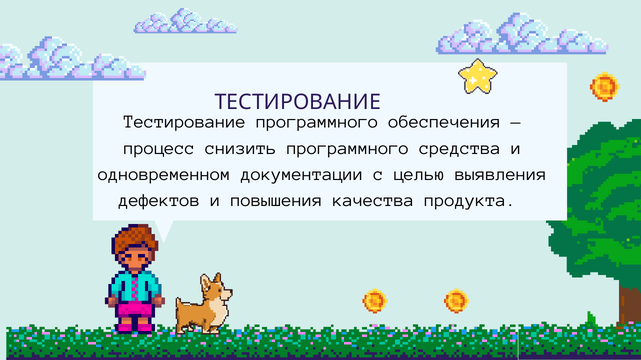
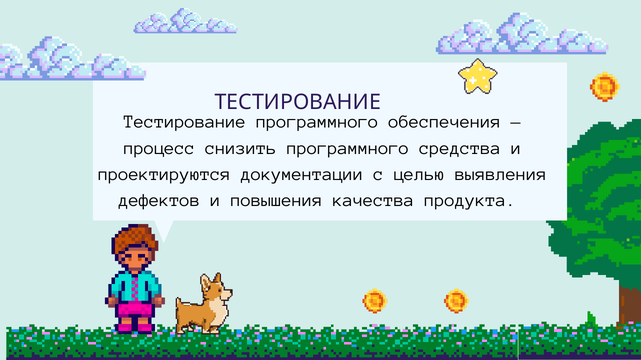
одновременном: одновременном -> проектируются
